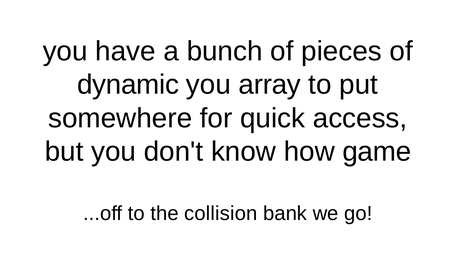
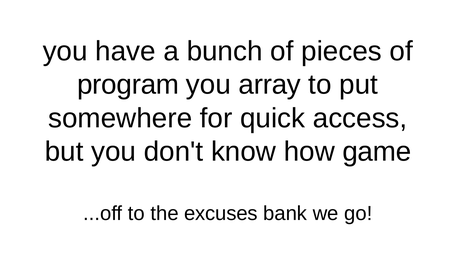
dynamic: dynamic -> program
collision: collision -> excuses
